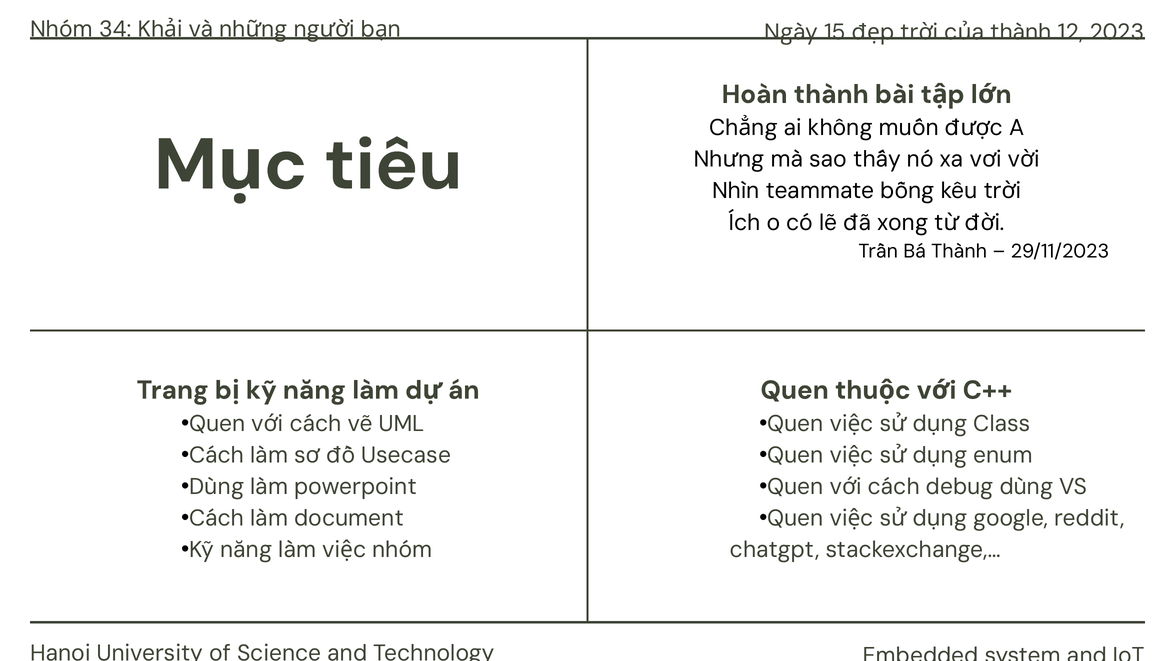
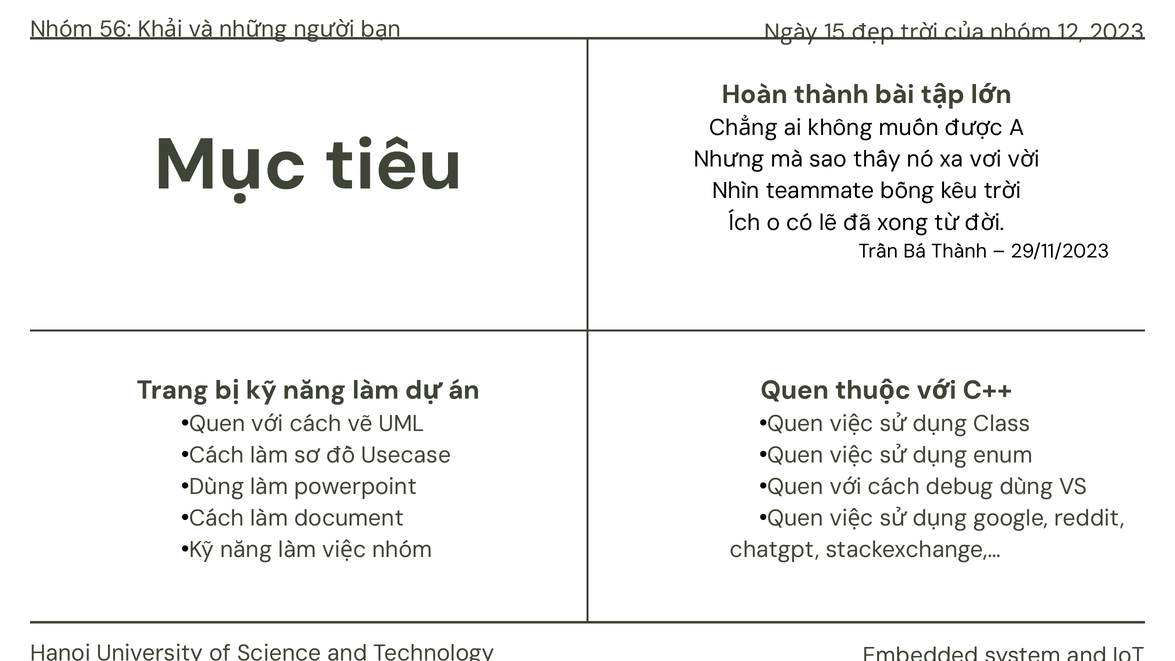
34: 34 -> 56
a thành: thành -> nhóm
